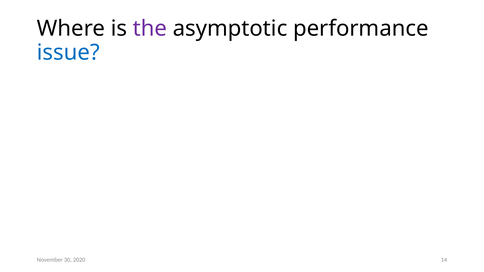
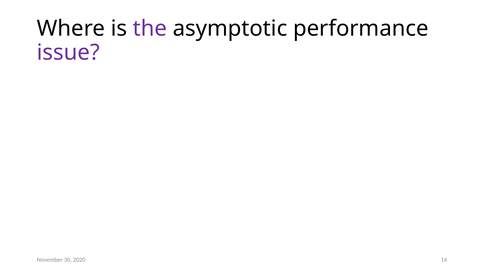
issue colour: blue -> purple
